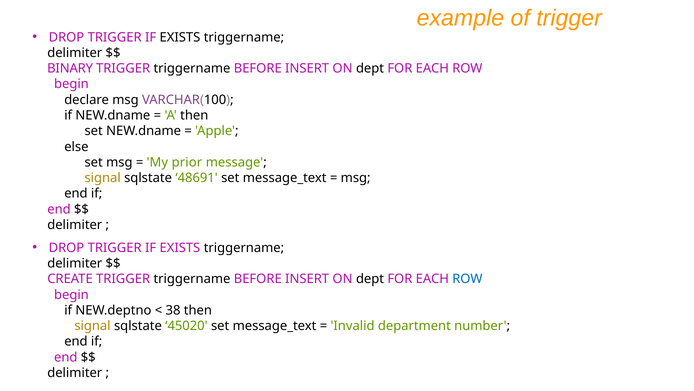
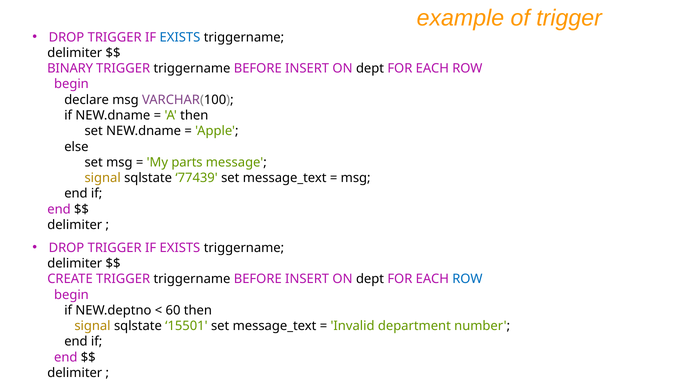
EXISTS at (180, 37) colour: black -> blue
prior: prior -> parts
48691: 48691 -> 77439
38: 38 -> 60
45020: 45020 -> 15501
